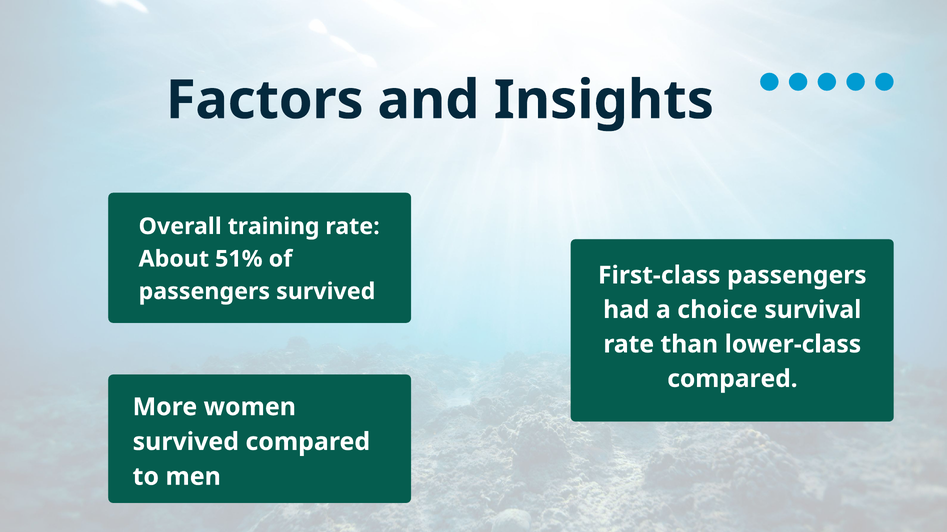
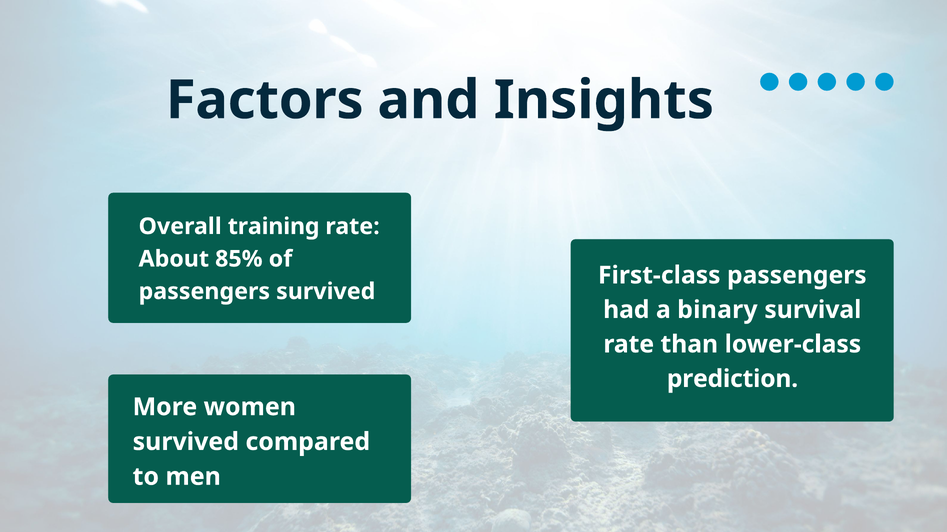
51%: 51% -> 85%
choice: choice -> binary
compared at (732, 379): compared -> prediction
